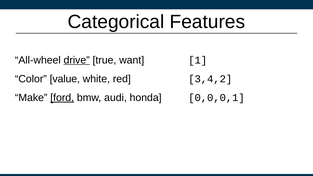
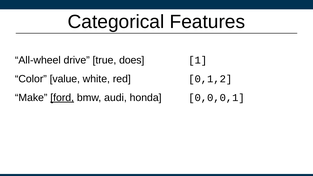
drive underline: present -> none
want: want -> does
3,4,2: 3,4,2 -> 0,1,2
